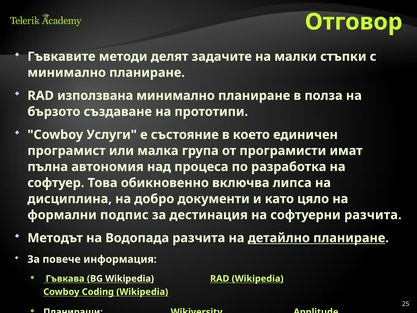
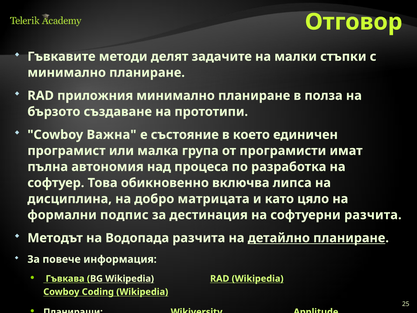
използвана: използвана -> приложния
Услуги: Услуги -> Важна
документи: документи -> матрицата
